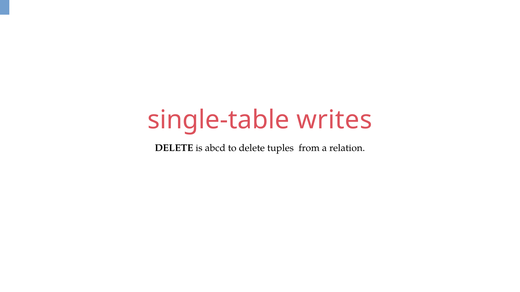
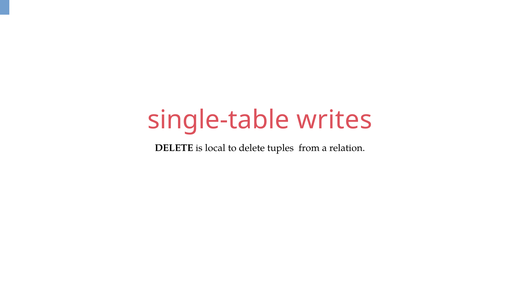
abcd: abcd -> local
